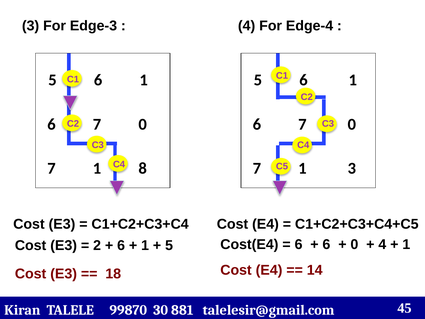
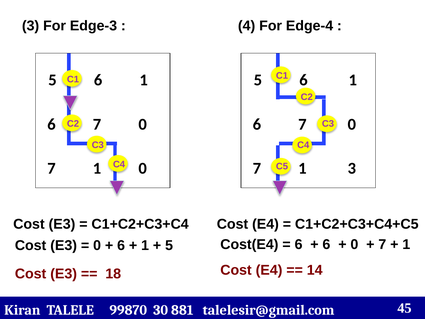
1 8: 8 -> 0
4 at (382, 244): 4 -> 7
2 at (97, 245): 2 -> 0
